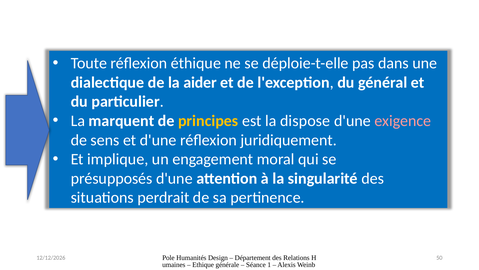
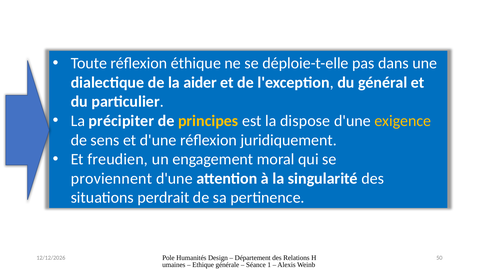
marquent: marquent -> précipiter
exigence colour: pink -> yellow
implique: implique -> freudien
présupposés: présupposés -> proviennent
